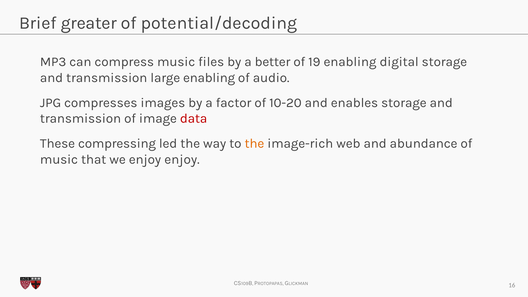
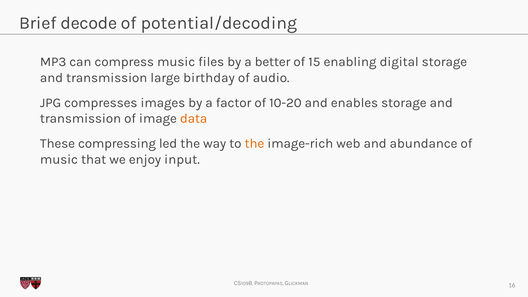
greater: greater -> decode
19: 19 -> 15
large enabling: enabling -> birthday
data colour: red -> orange
enjoy enjoy: enjoy -> input
